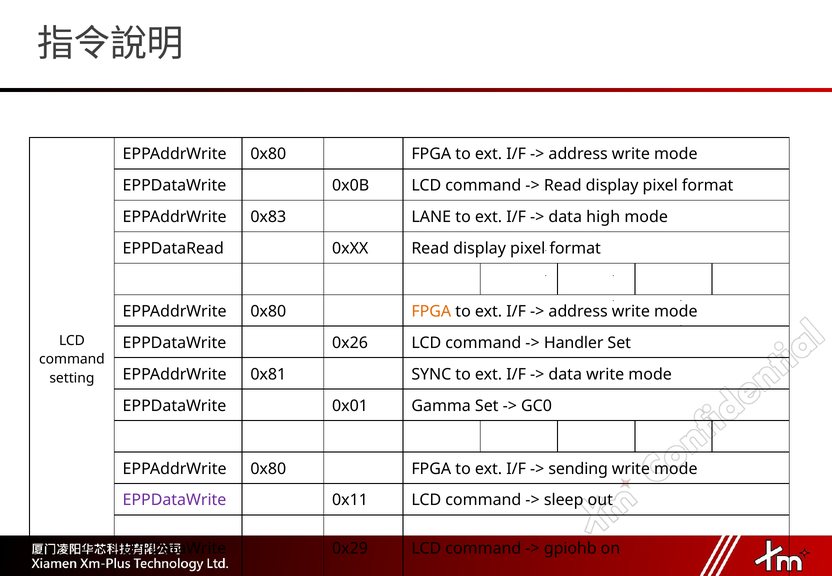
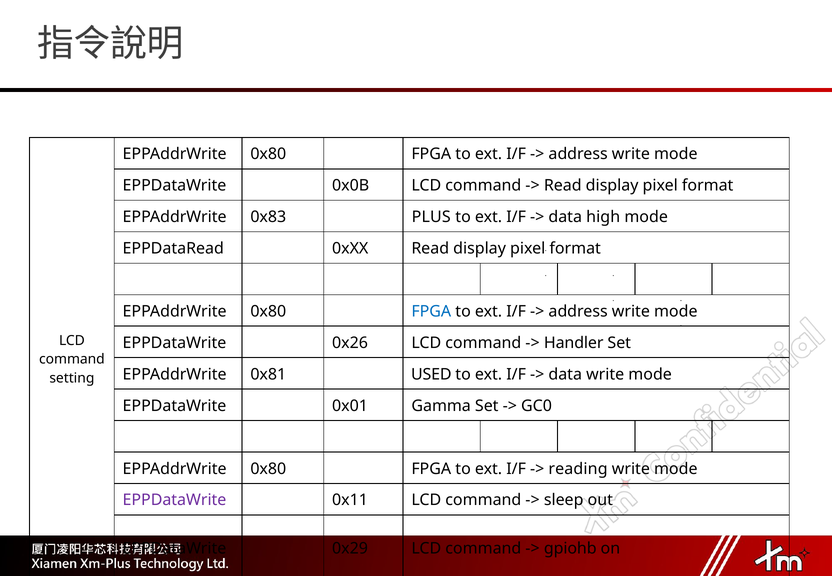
LANE: LANE -> PLUS
FPGA at (431, 311) colour: orange -> blue
SYNC: SYNC -> USED
sending: sending -> reading
